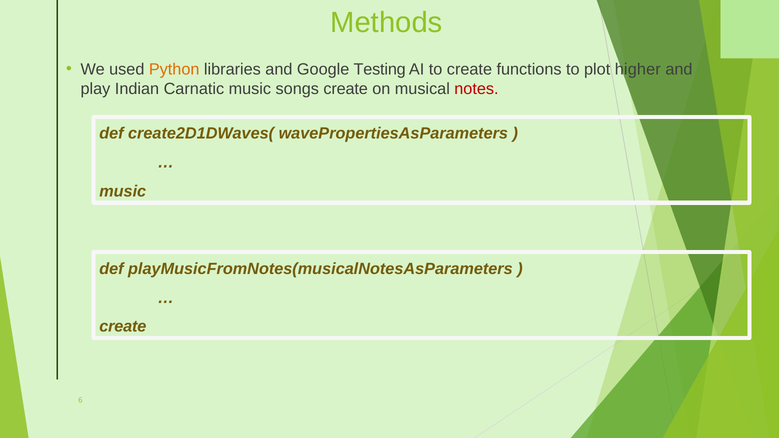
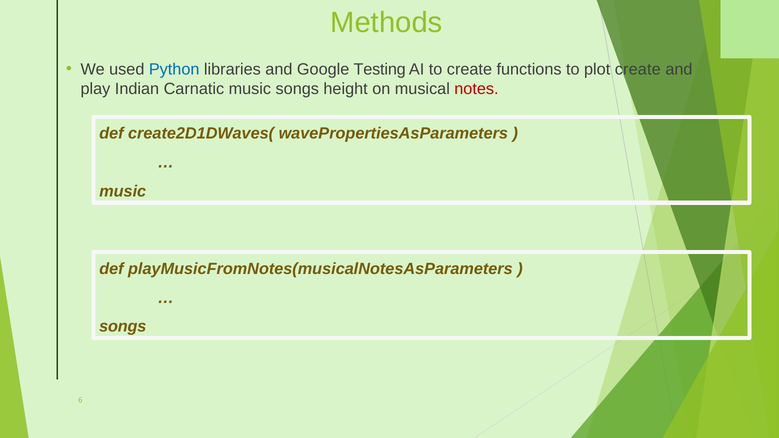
Python colour: orange -> blue
plot higher: higher -> create
songs create: create -> height
create at (123, 327): create -> songs
